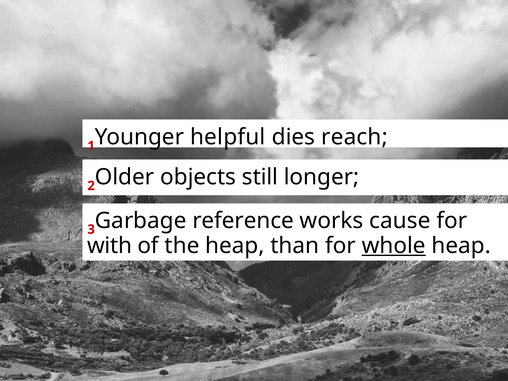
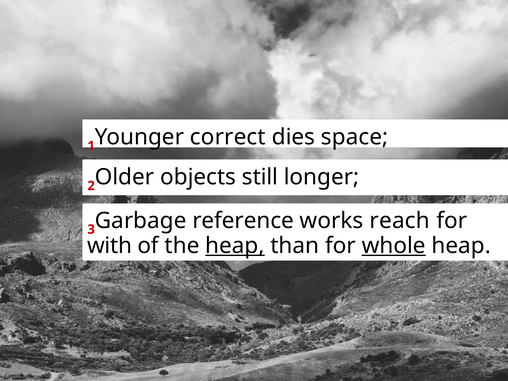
helpful: helpful -> correct
reach: reach -> space
cause: cause -> reach
heap at (235, 246) underline: none -> present
